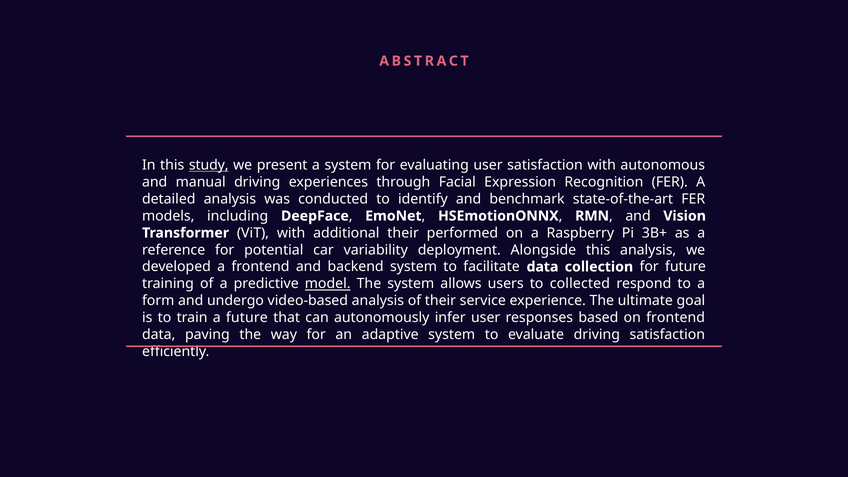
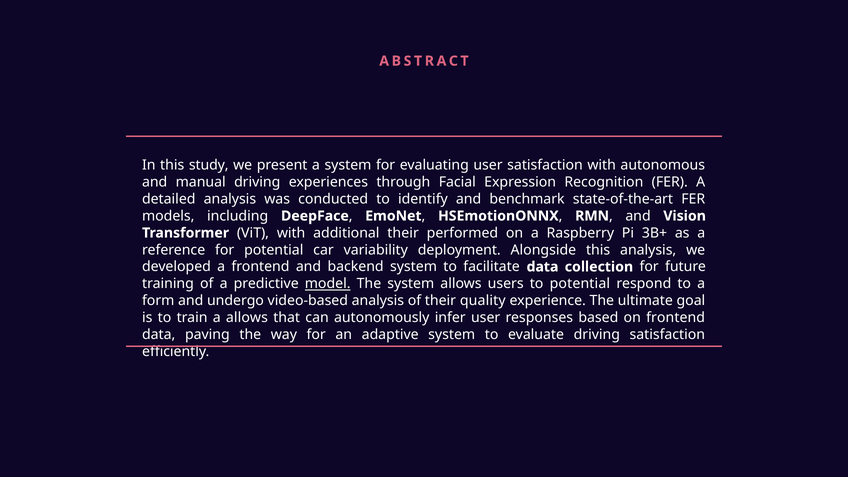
study underline: present -> none
to collected: collected -> potential
service: service -> quality
a future: future -> allows
